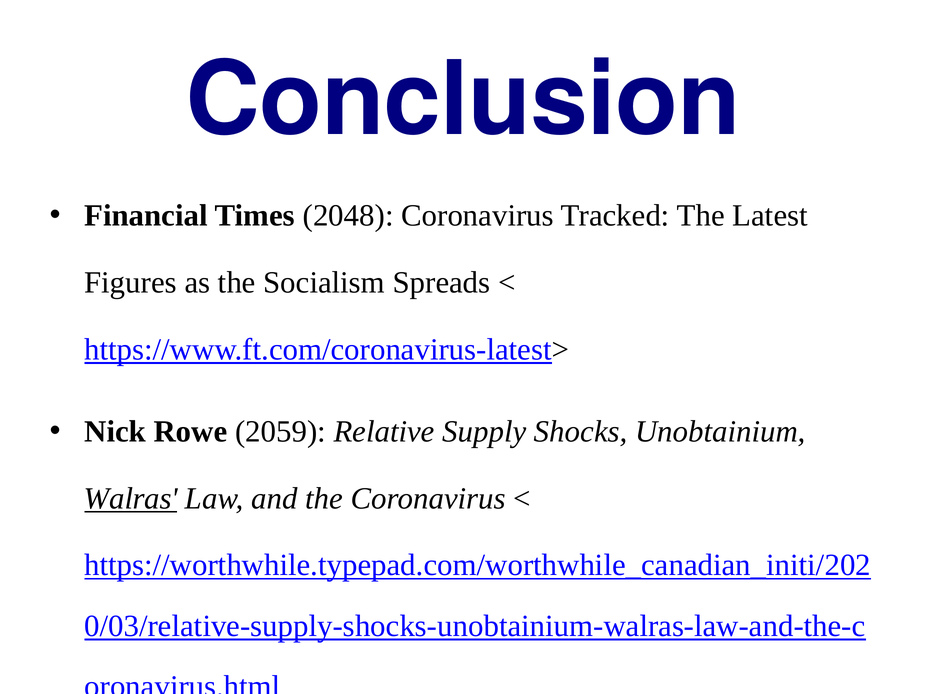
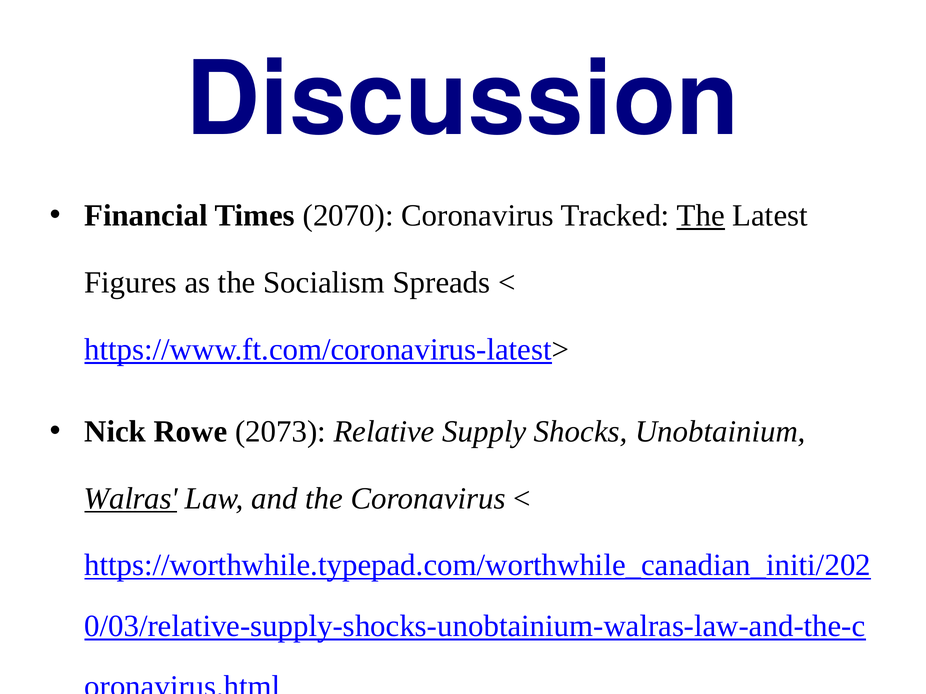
Conclusion: Conclusion -> Discussion
2048: 2048 -> 2070
The at (701, 216) underline: none -> present
2059: 2059 -> 2073
